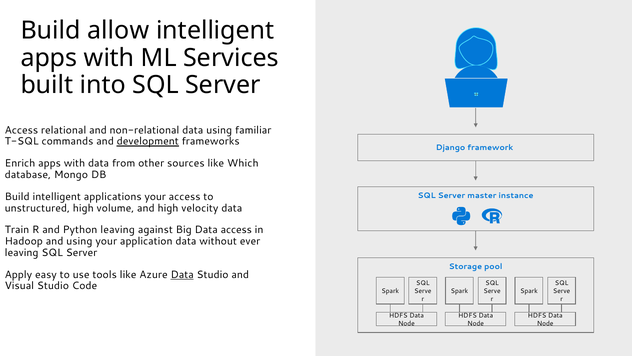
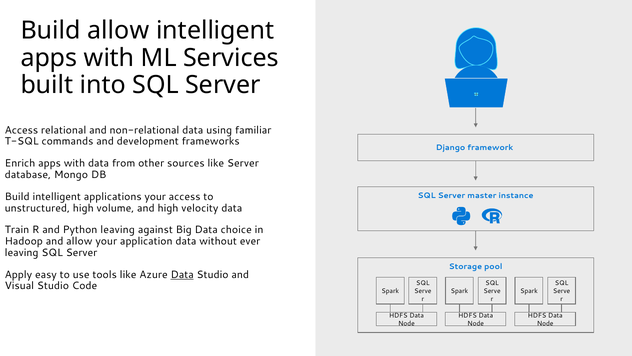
development underline: present -> none
like Which: Which -> Server
Data access: access -> choice
and using: using -> allow
